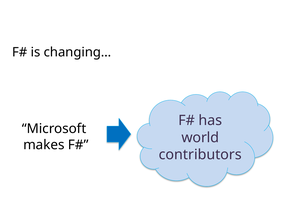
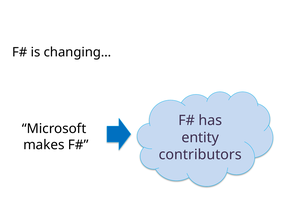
world: world -> entity
